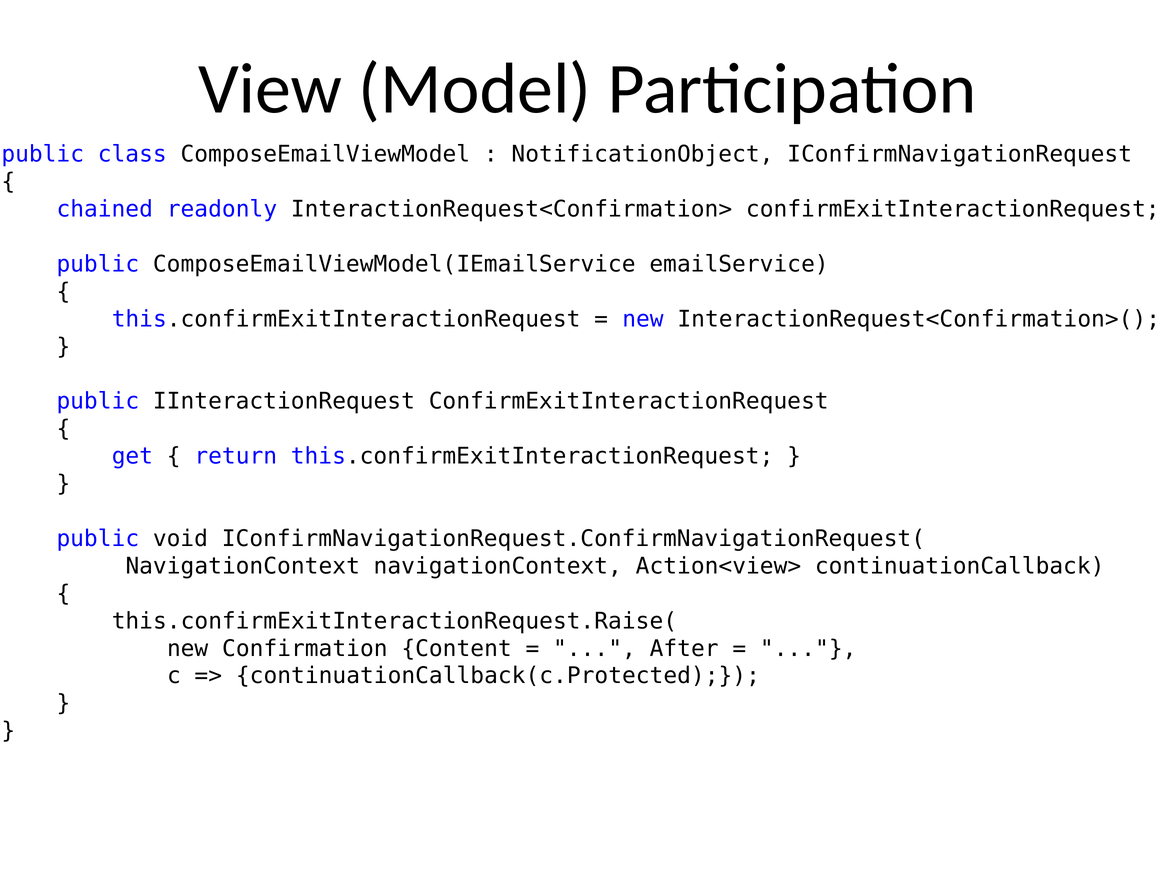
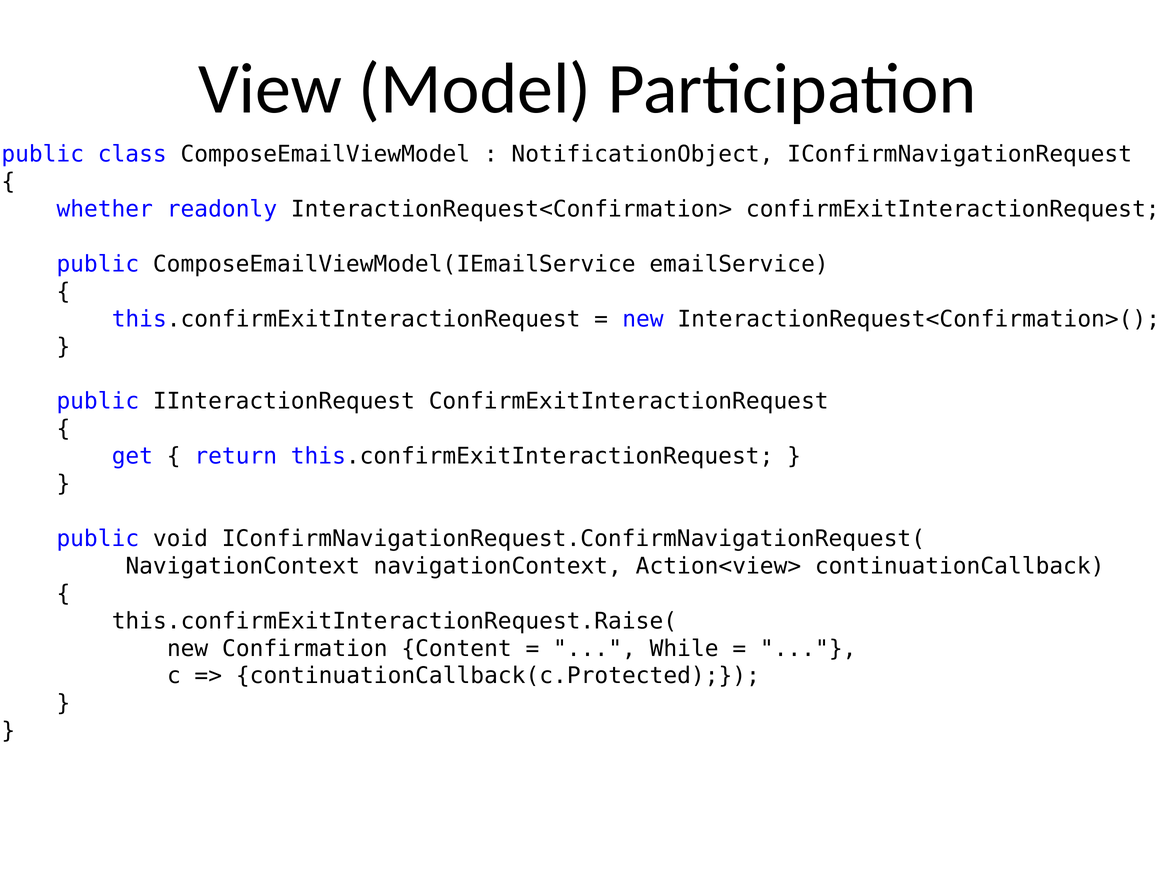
chained: chained -> whether
After: After -> While
